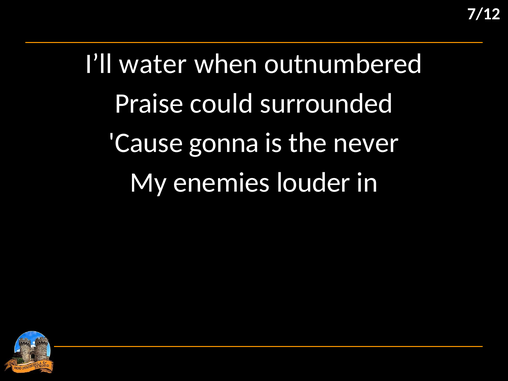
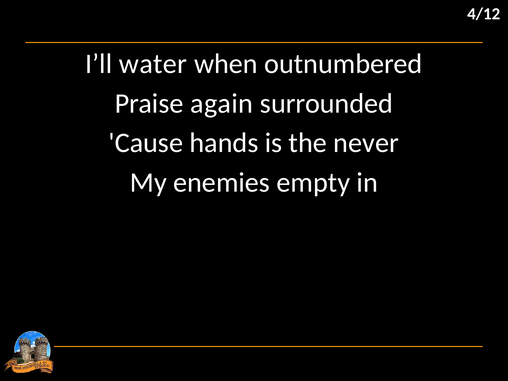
7/12: 7/12 -> 4/12
could: could -> again
gonna: gonna -> hands
louder: louder -> empty
